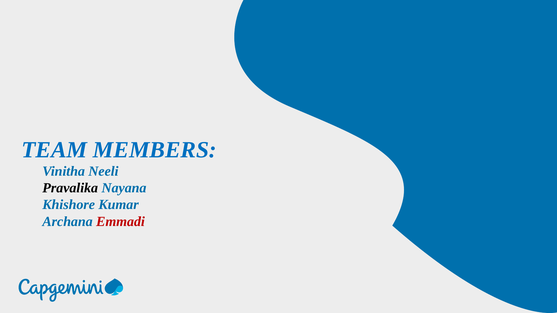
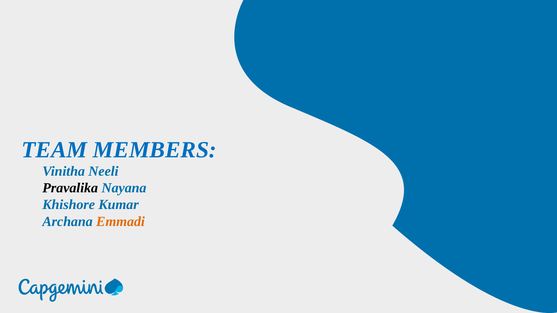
Emmadi colour: red -> orange
